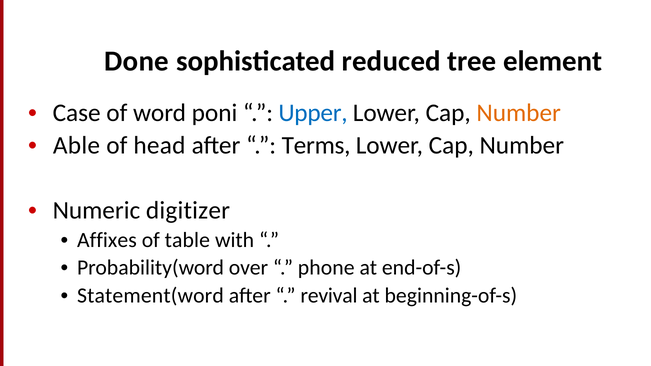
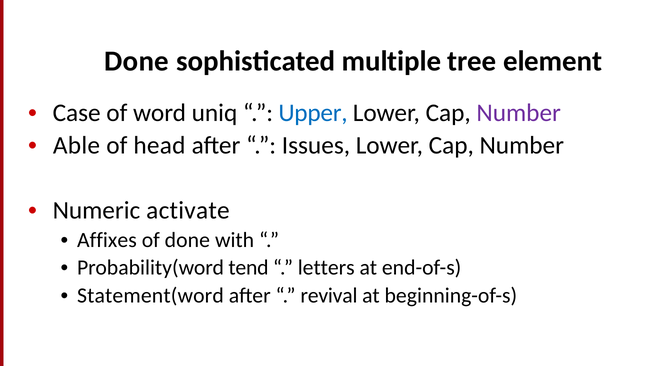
reduced: reduced -> multiple
poni: poni -> uniq
Number at (519, 113) colour: orange -> purple
Terms: Terms -> Issues
digitizer: digitizer -> activate
of table: table -> done
over: over -> tend
phone: phone -> letters
